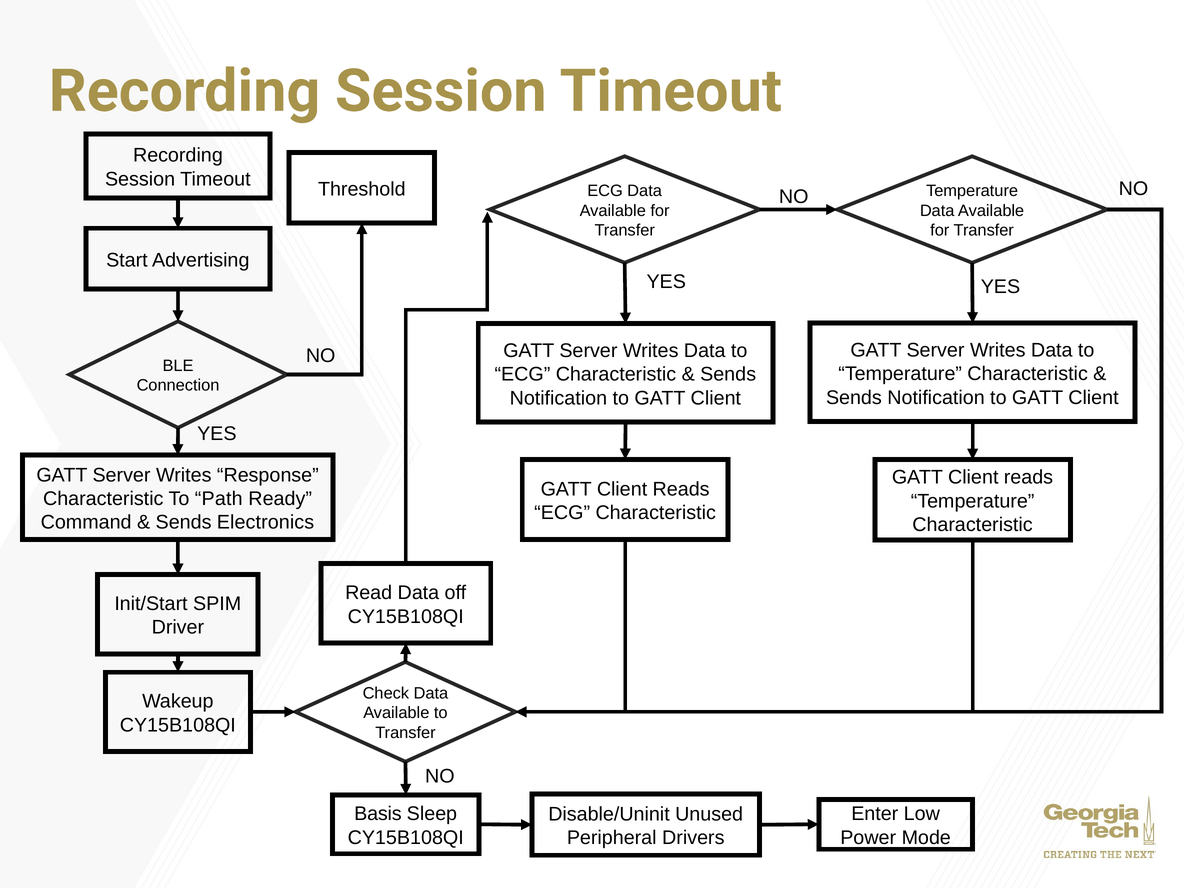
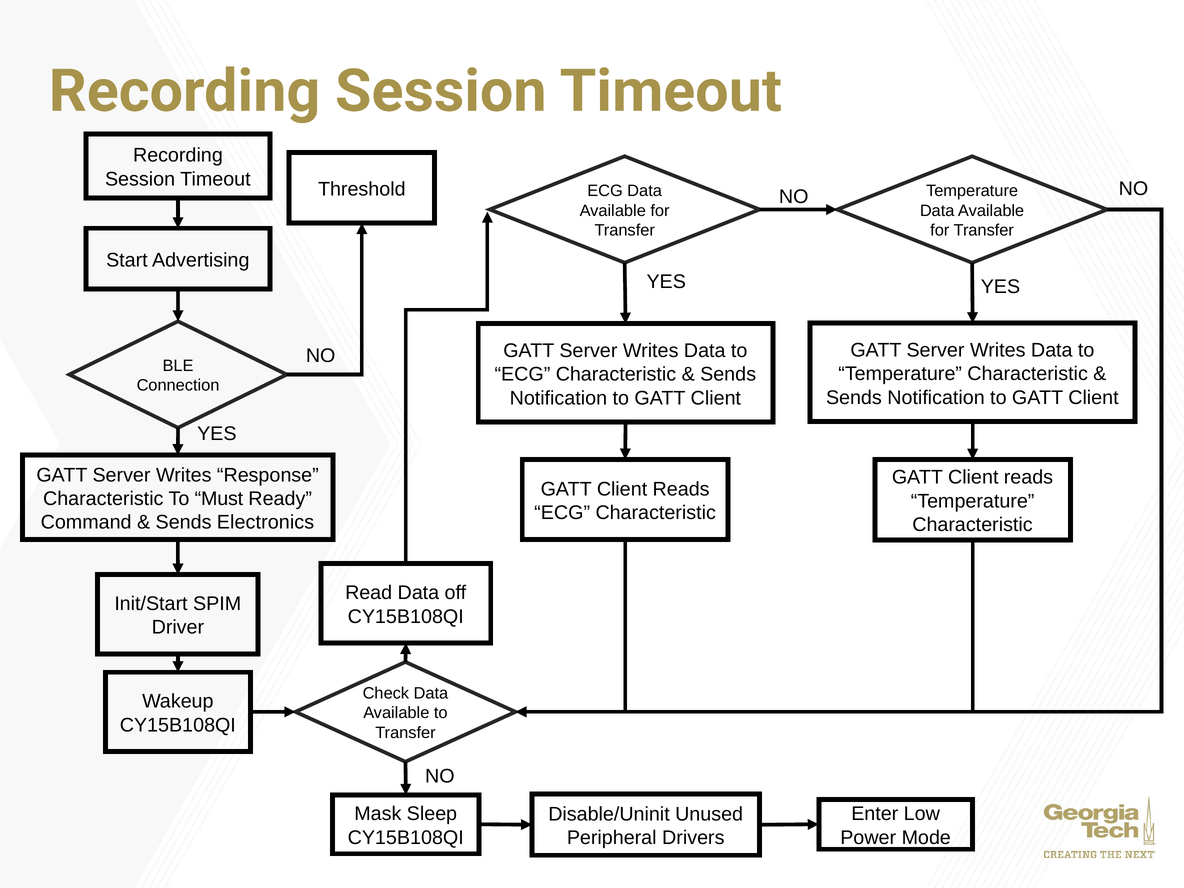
Path: Path -> Must
Basis: Basis -> Mask
